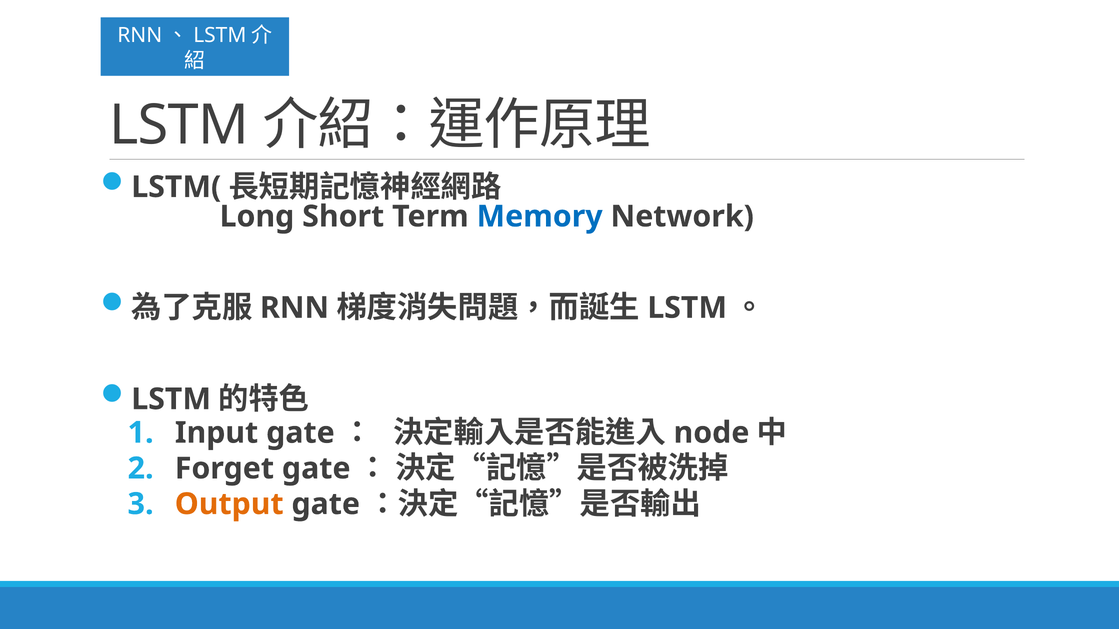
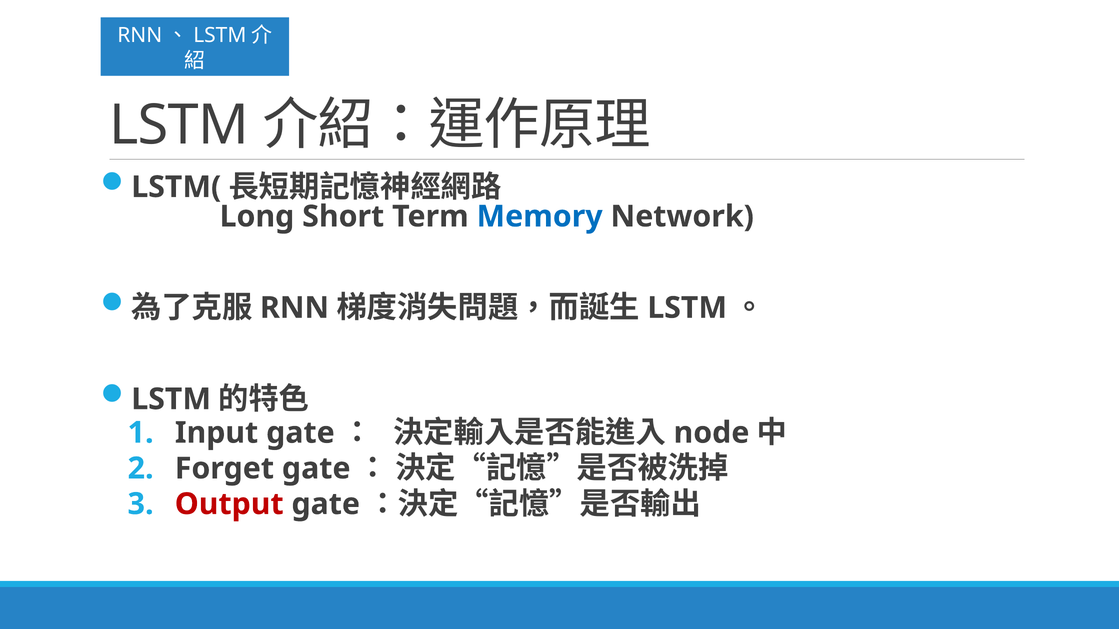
Output colour: orange -> red
